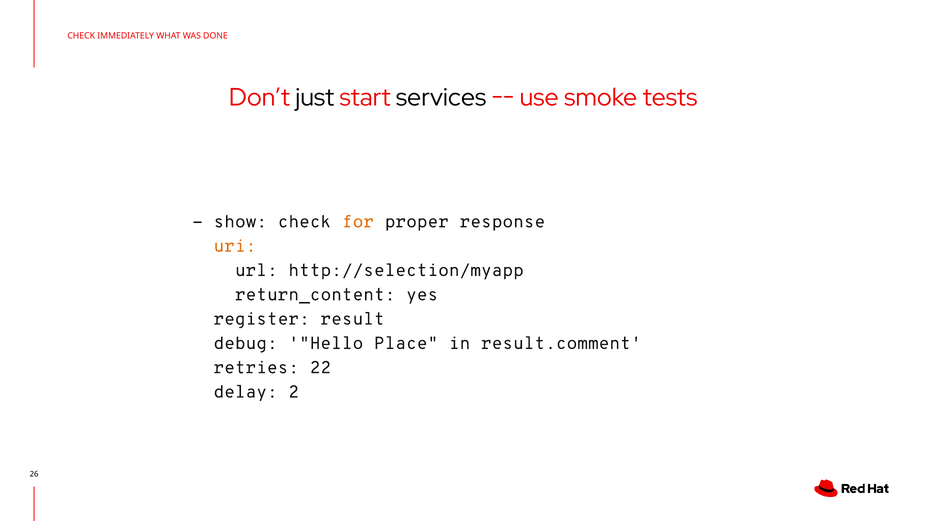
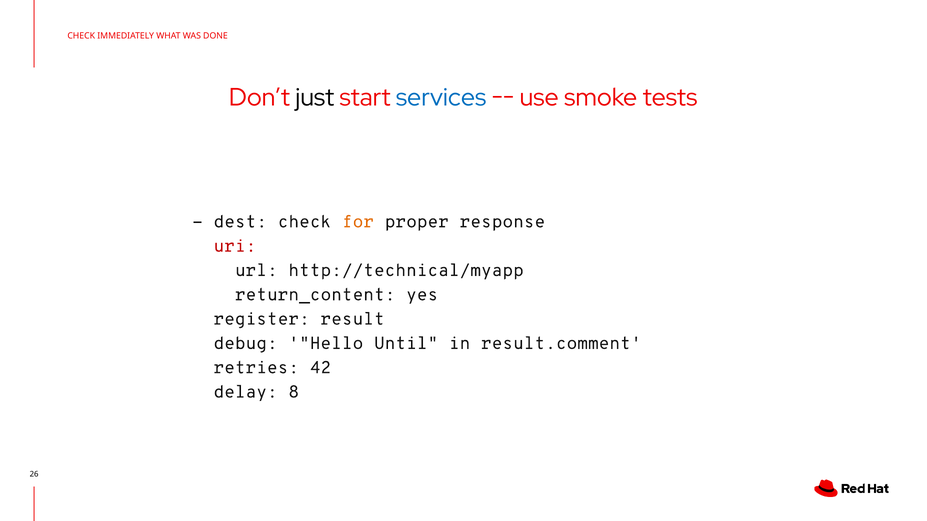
services colour: black -> blue
show: show -> dest
uri colour: orange -> red
http://selection/myapp: http://selection/myapp -> http://technical/myapp
Place: Place -> Until
22: 22 -> 42
2: 2 -> 8
